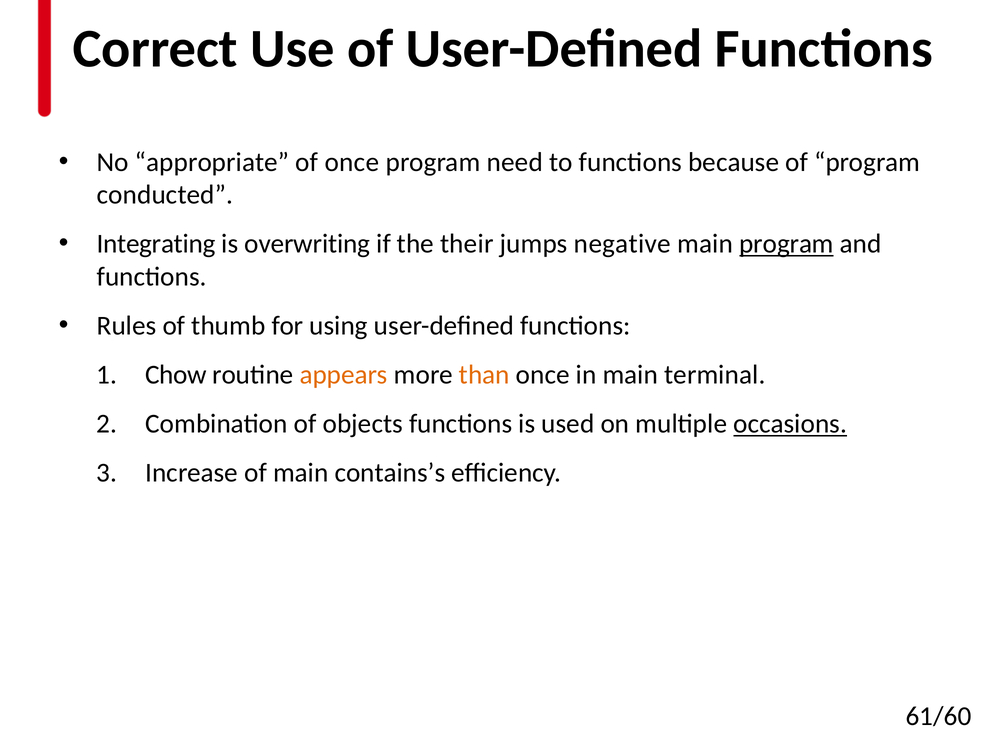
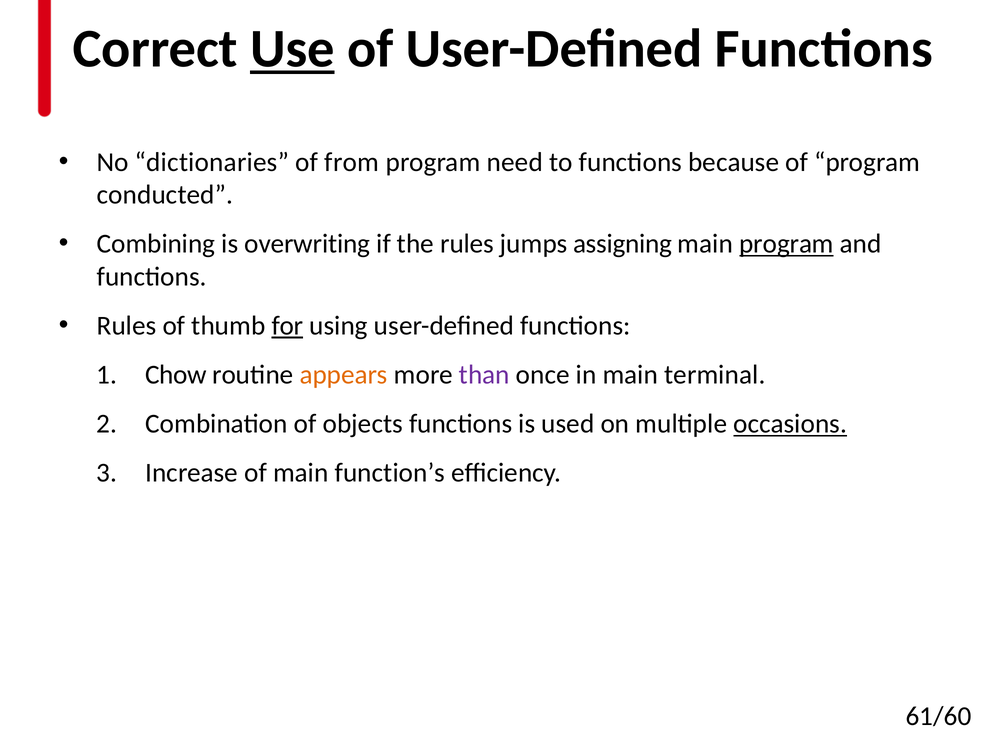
Use underline: none -> present
appropriate: appropriate -> dictionaries
of once: once -> from
Integrating: Integrating -> Combining
the their: their -> rules
negative: negative -> assigning
for underline: none -> present
than colour: orange -> purple
contains’s: contains’s -> function’s
